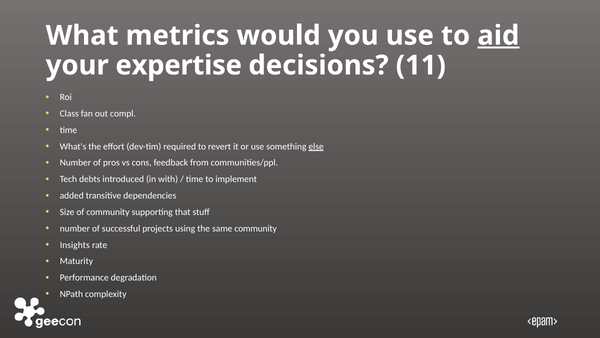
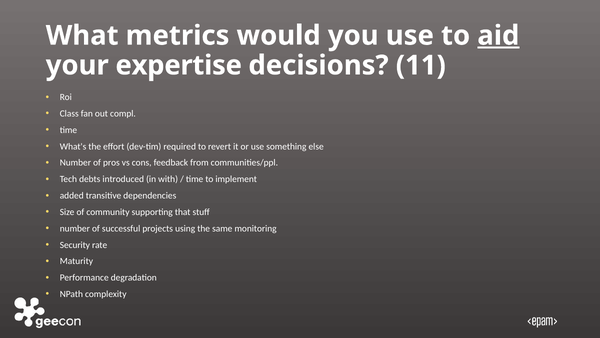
else underline: present -> none
same community: community -> monitoring
Insights: Insights -> Security
